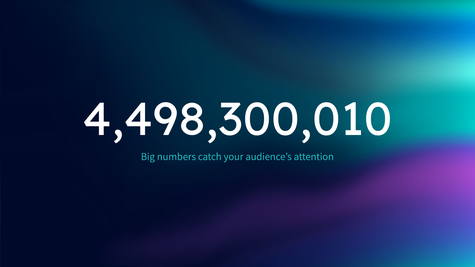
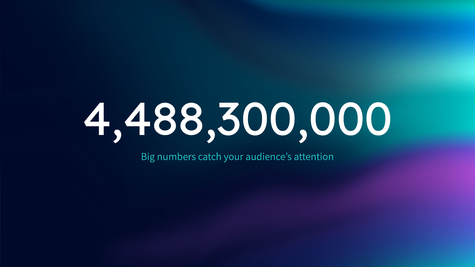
4,498,300,010: 4,498,300,010 -> 4,488,300,000
